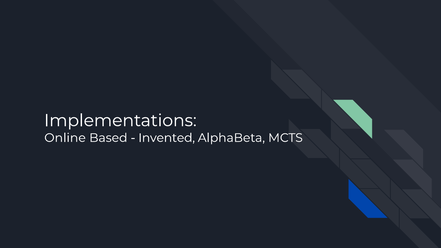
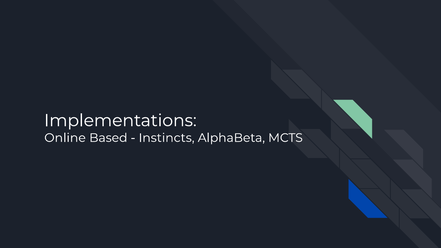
Invented: Invented -> Instincts
